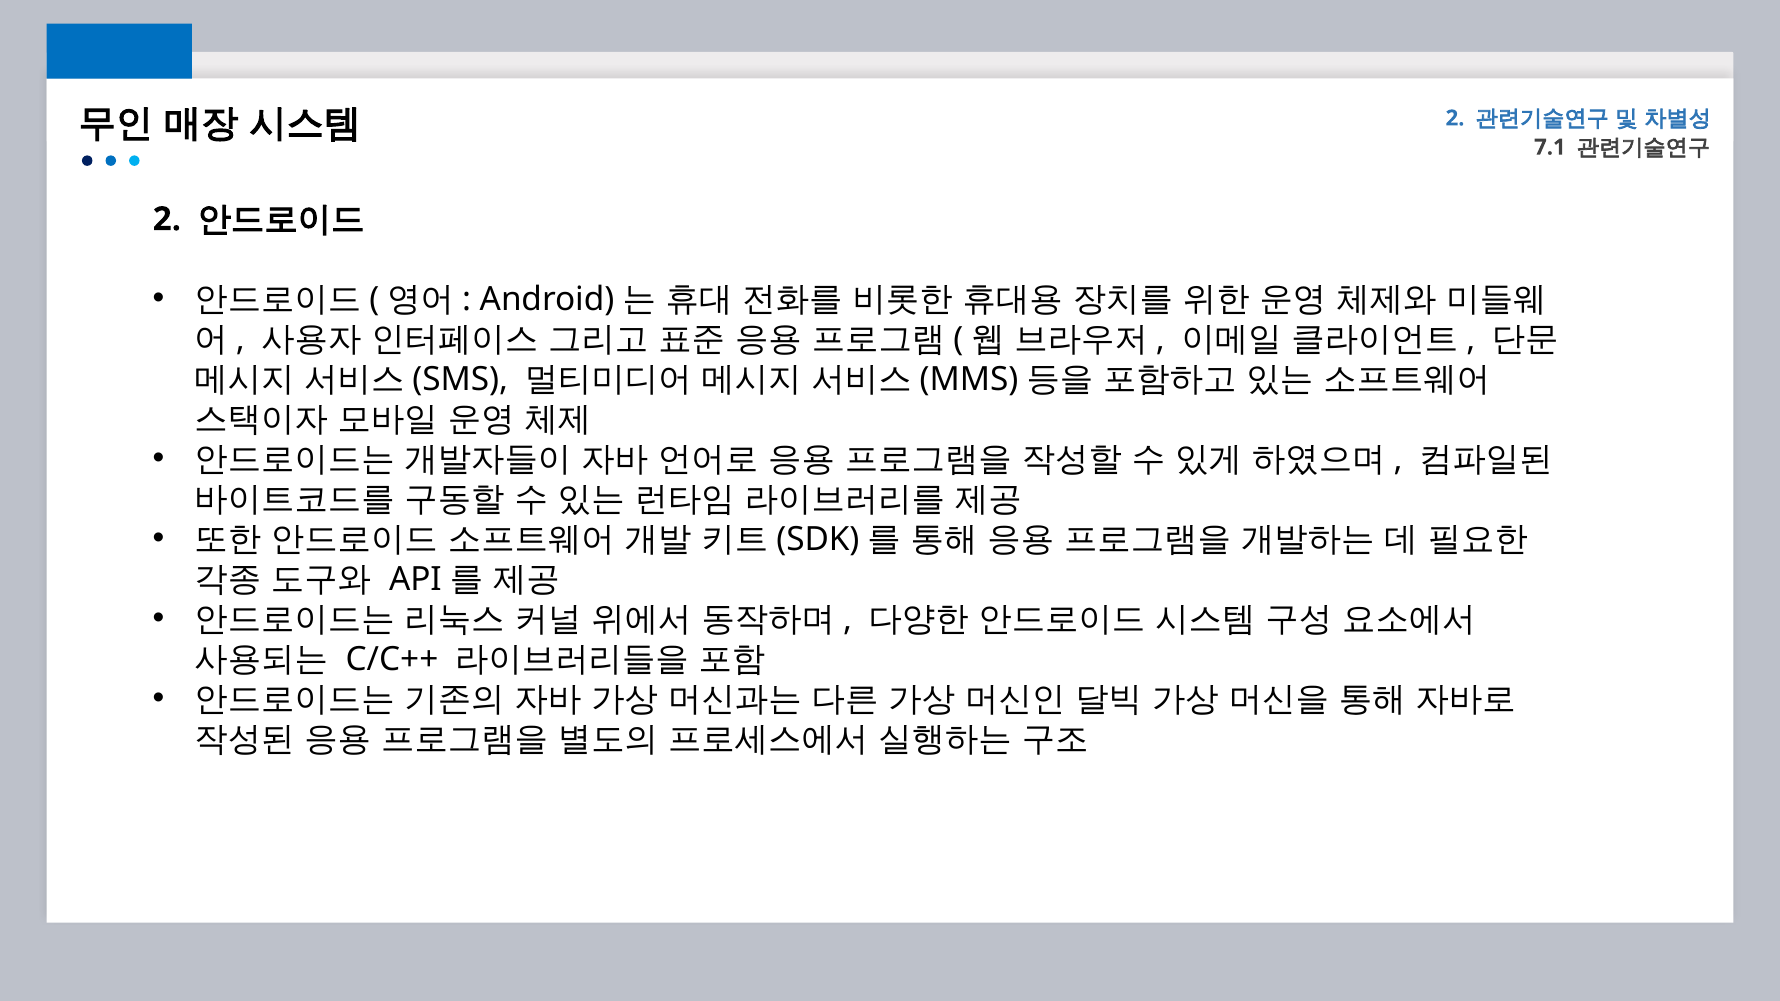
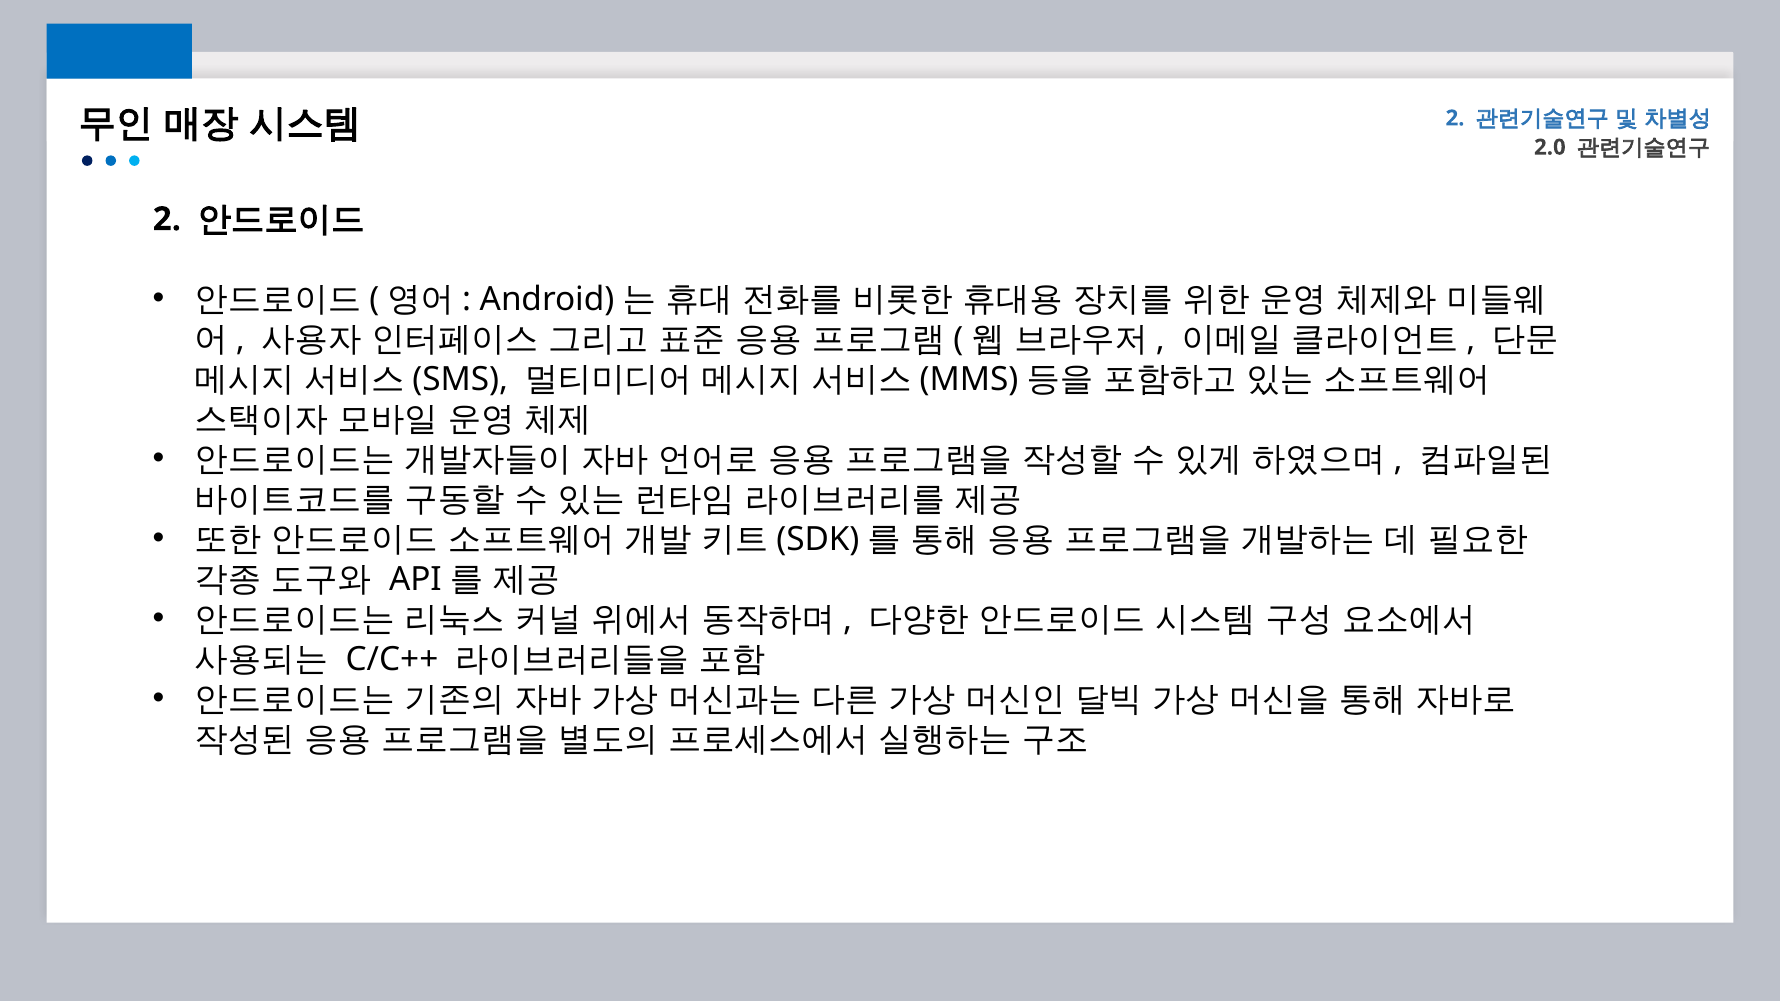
7.1: 7.1 -> 2.0
